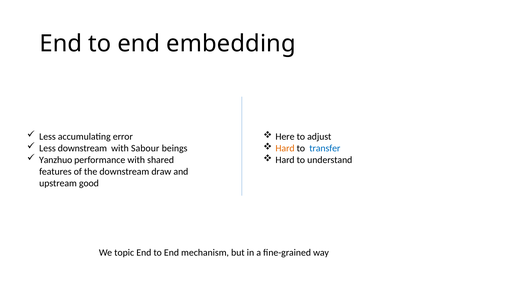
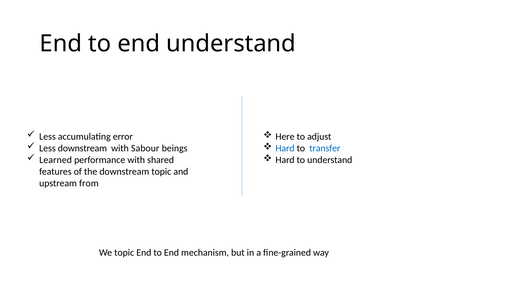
end embedding: embedding -> understand
Hard at (285, 148) colour: orange -> blue
Yanzhuo: Yanzhuo -> Learned
downstream draw: draw -> topic
good: good -> from
